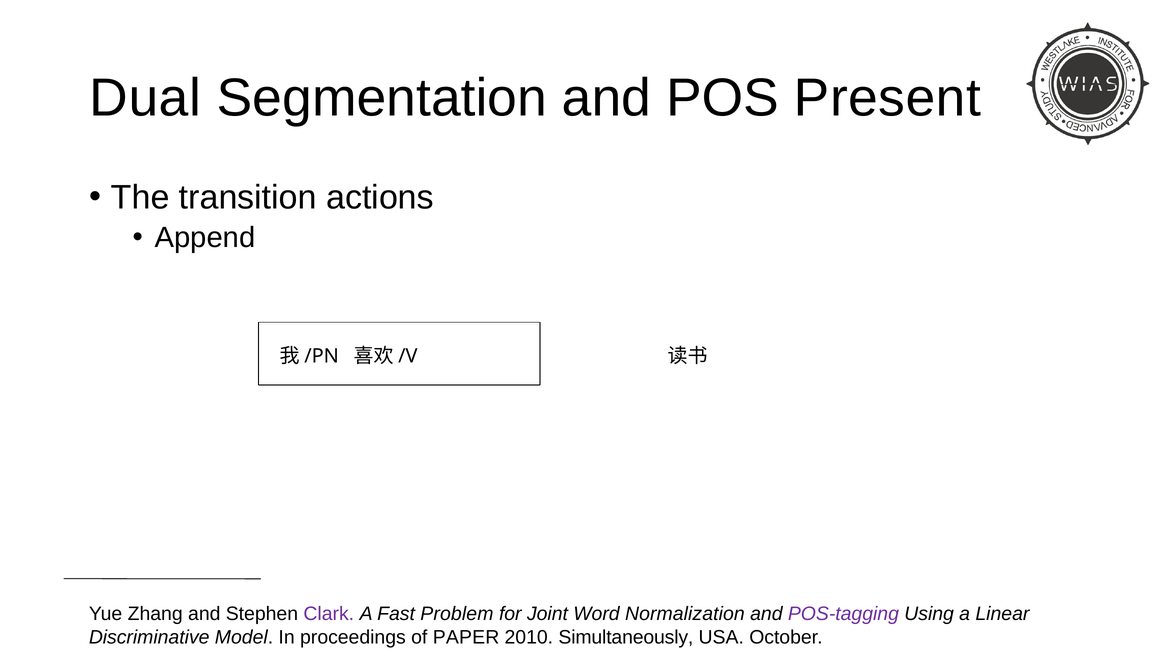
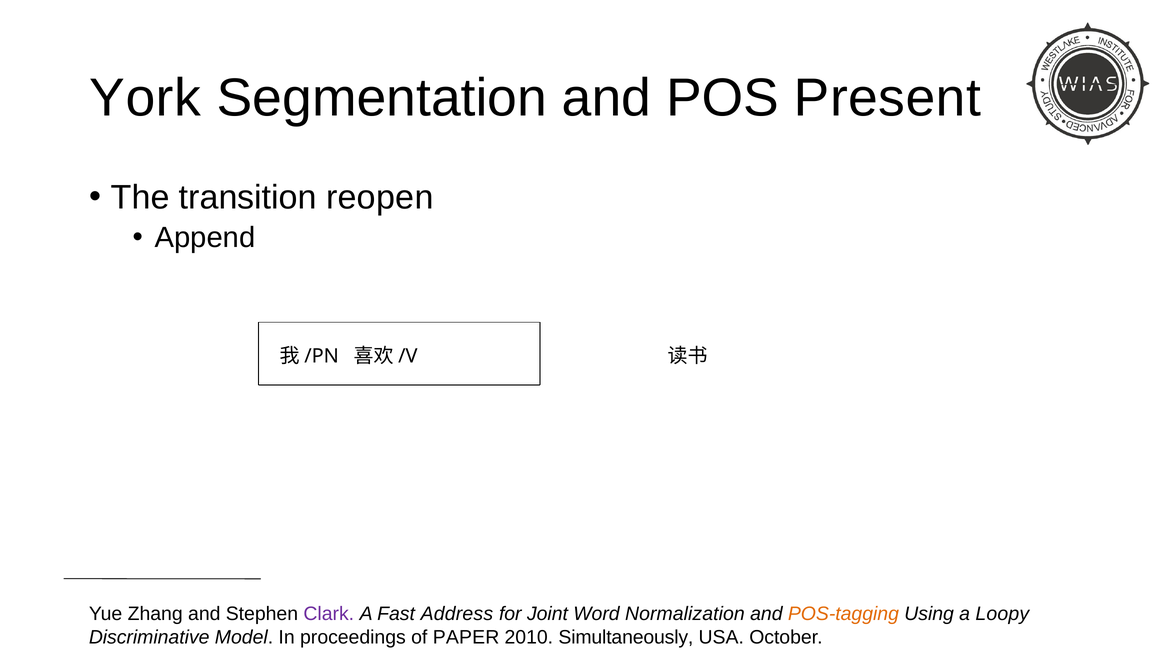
Dual: Dual -> York
actions: actions -> reopen
Problem: Problem -> Address
POS-tagging colour: purple -> orange
Linear: Linear -> Loopy
